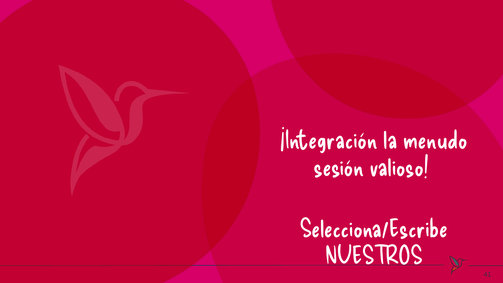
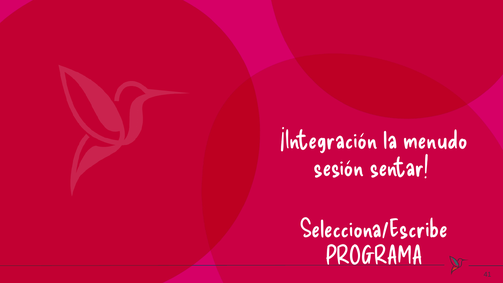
valioso: valioso -> sentar
NUESTROS: NUESTROS -> PROGRAMA
